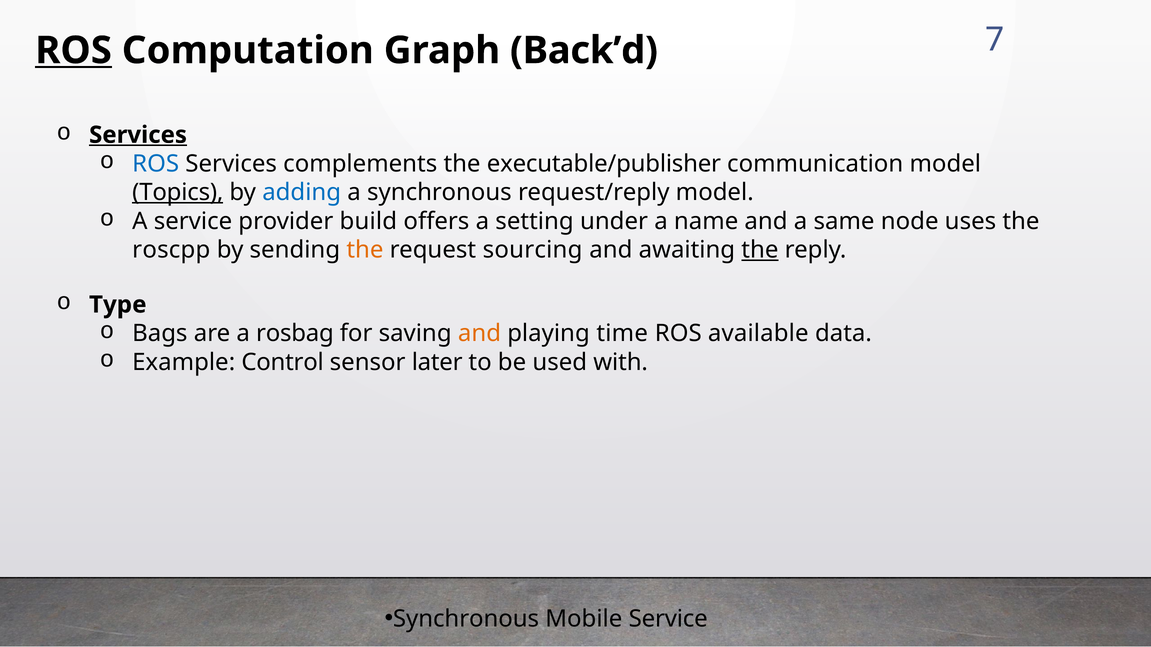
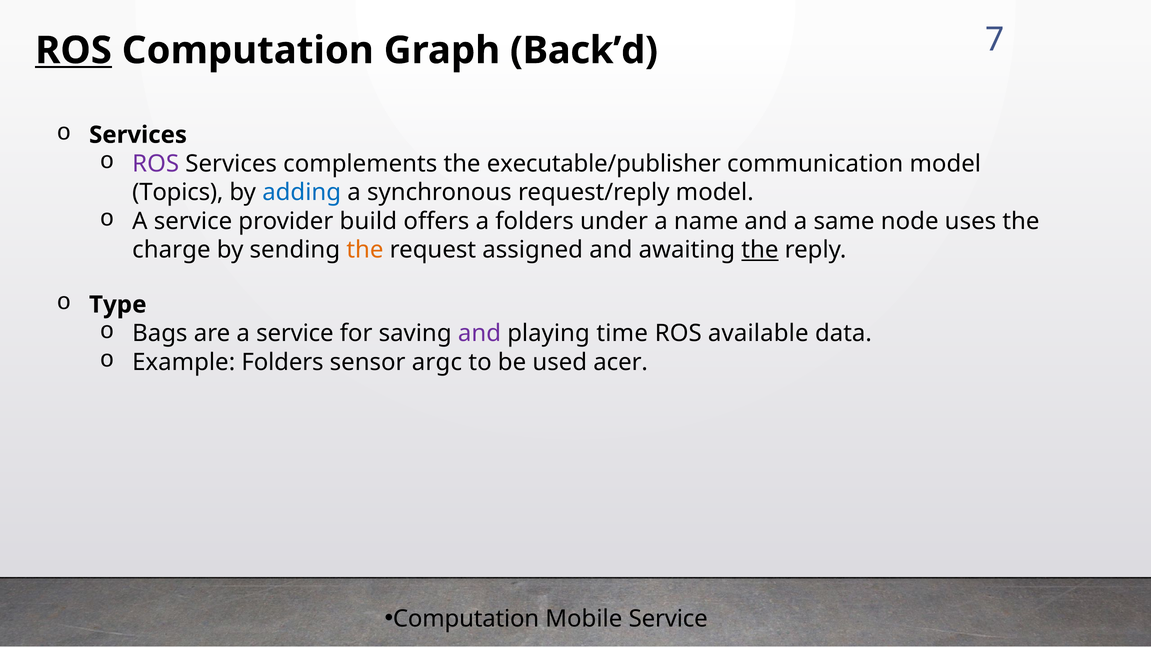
Services at (138, 135) underline: present -> none
ROS at (156, 164) colour: blue -> purple
Topics underline: present -> none
a setting: setting -> folders
roscpp: roscpp -> charge
sourcing: sourcing -> assigned
are a rosbag: rosbag -> service
and at (479, 334) colour: orange -> purple
Example Control: Control -> Folders
later: later -> argc
with: with -> acer
Synchronous at (466, 619): Synchronous -> Computation
